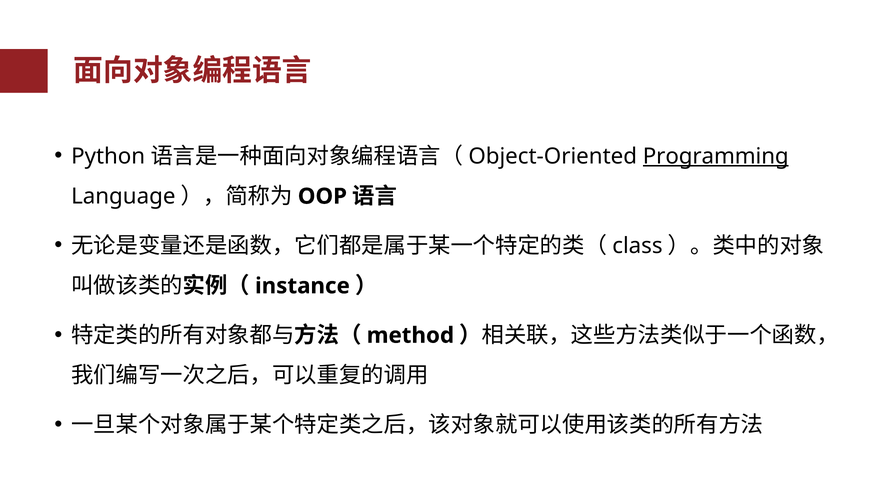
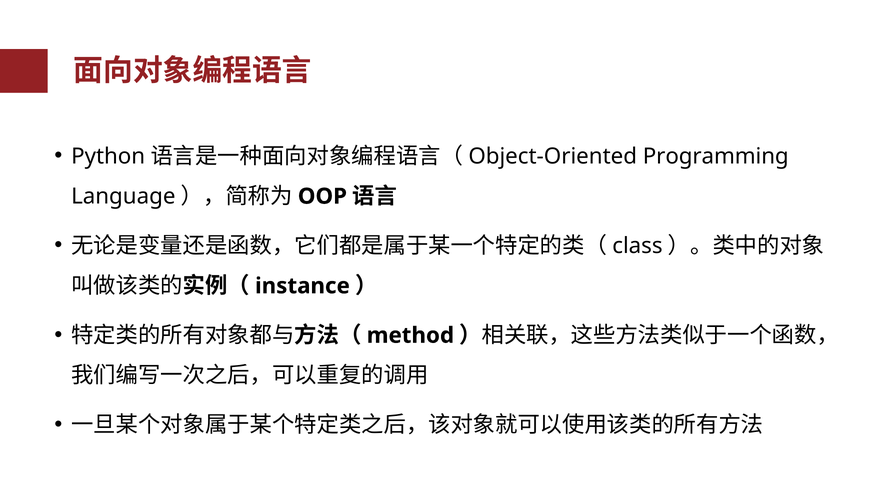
Programming underline: present -> none
